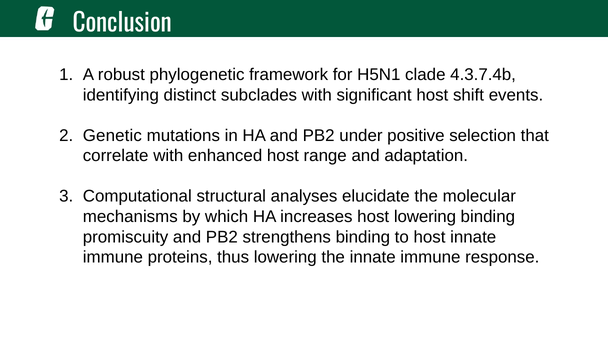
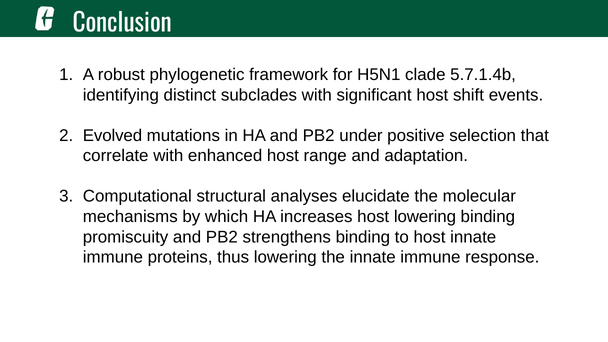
4.3.7.4b: 4.3.7.4b -> 5.7.1.4b
Genetic: Genetic -> Evolved
